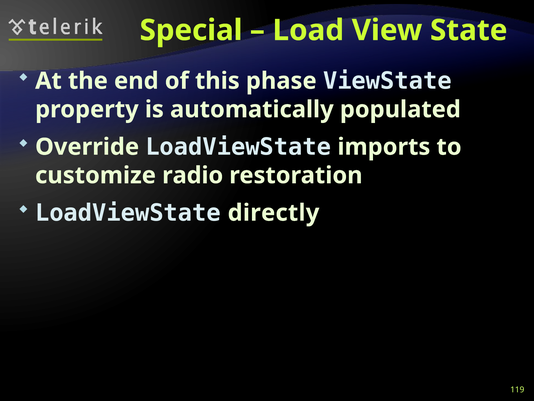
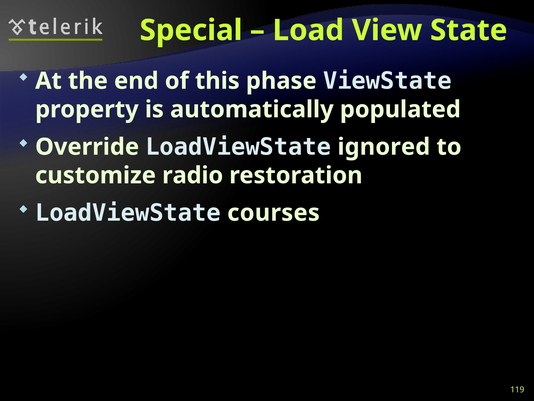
imports: imports -> ignored
directly: directly -> courses
